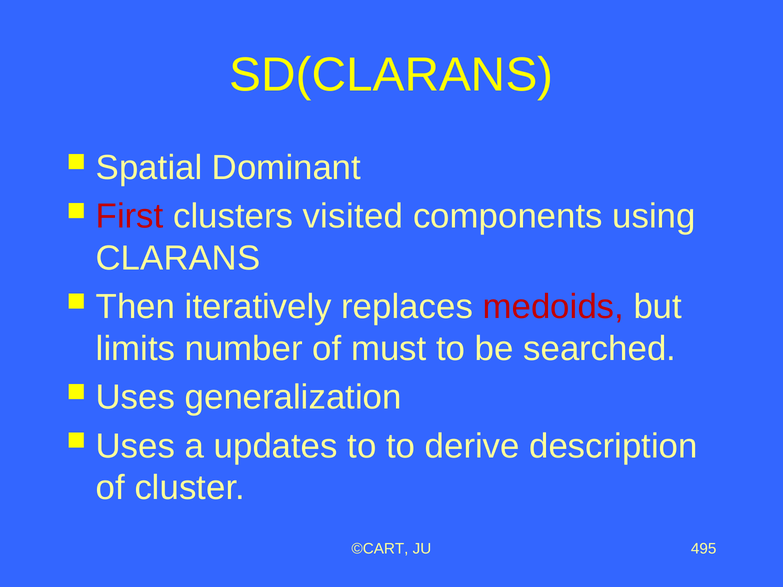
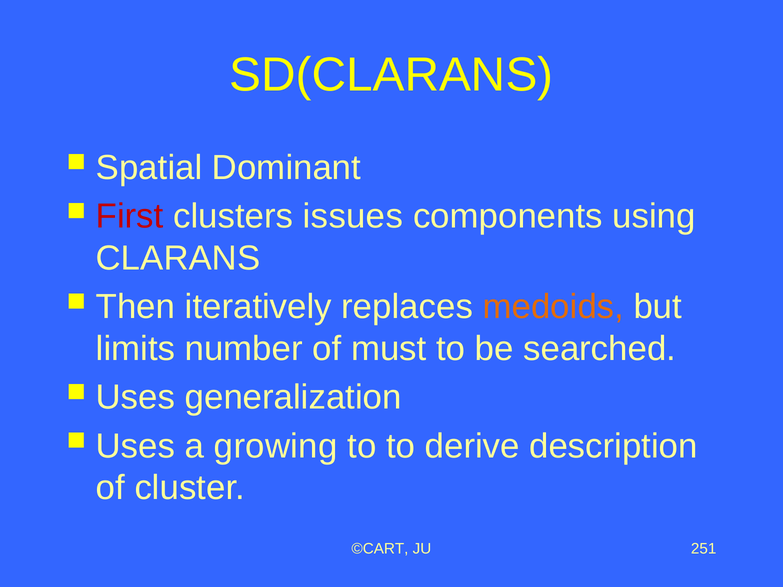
visited: visited -> issues
medoids colour: red -> orange
updates: updates -> growing
495: 495 -> 251
